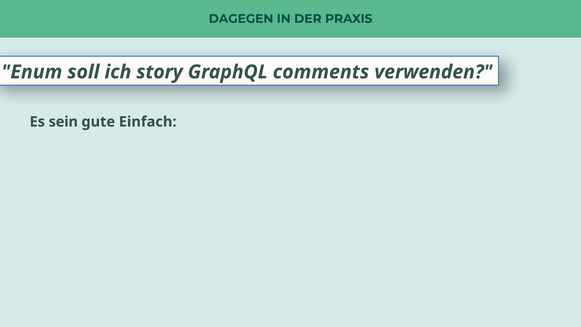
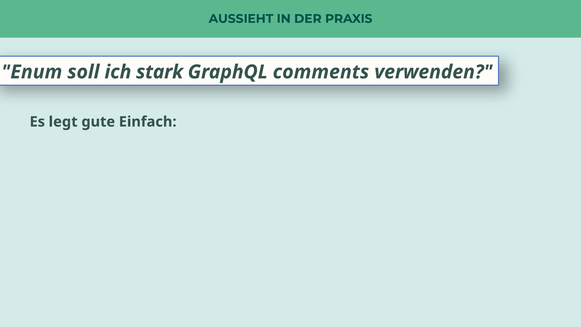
DAGEGEN: DAGEGEN -> AUSSIEHT
story: story -> stark
sein: sein -> legt
